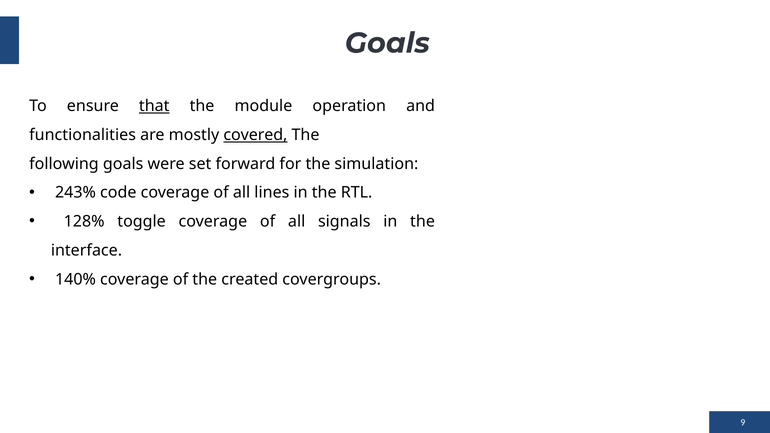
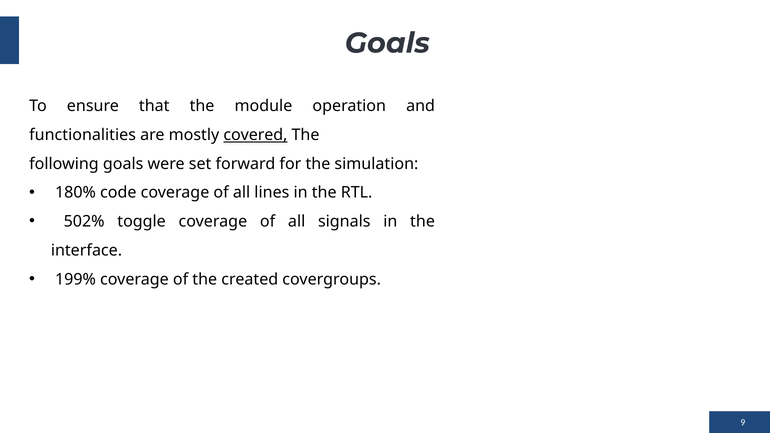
that underline: present -> none
243%: 243% -> 180%
128%: 128% -> 502%
140%: 140% -> 199%
